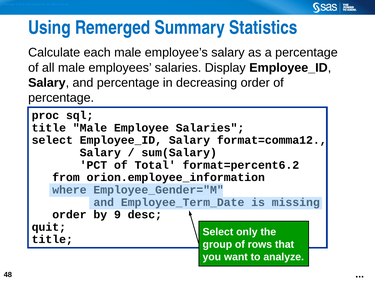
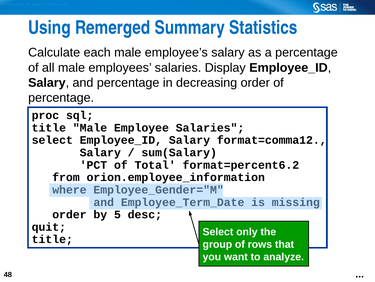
9: 9 -> 5
